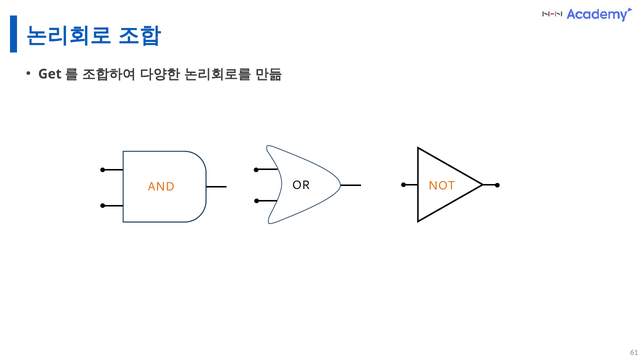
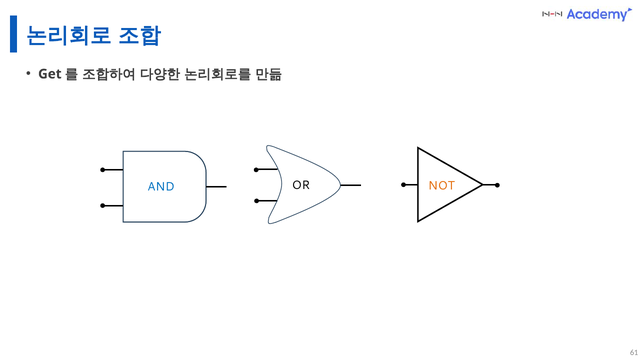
AND colour: orange -> blue
